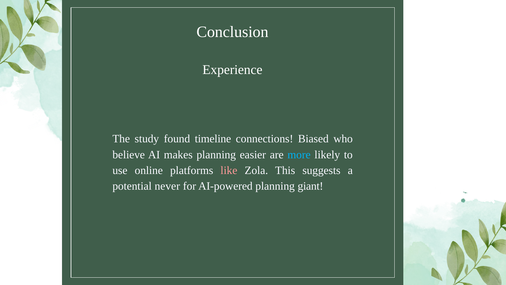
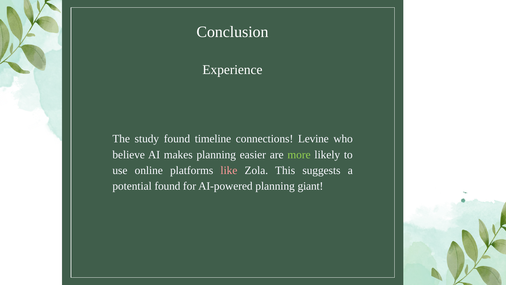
Biased: Biased -> Levine
more colour: light blue -> light green
potential never: never -> found
